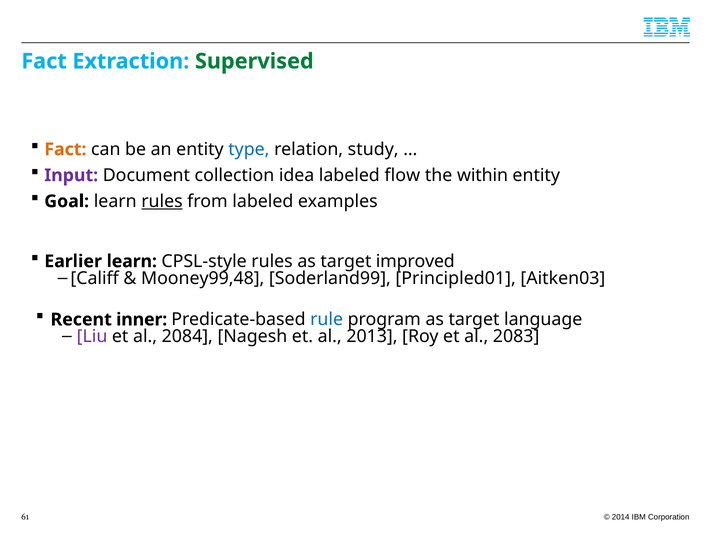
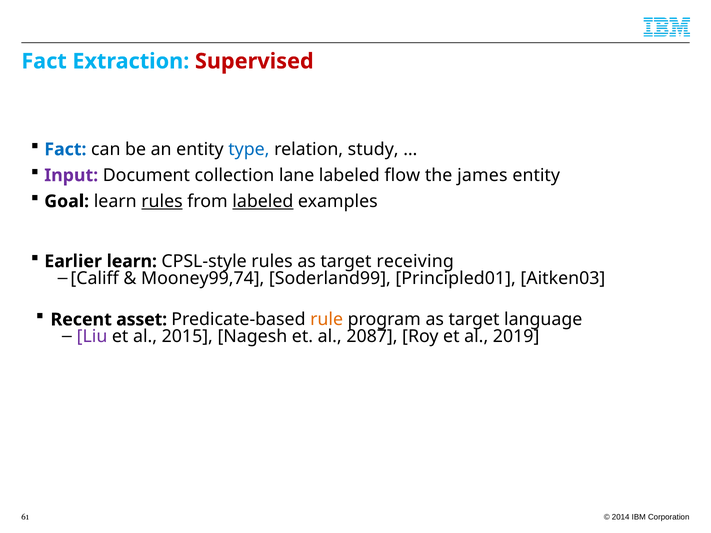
Supervised colour: green -> red
Fact at (65, 149) colour: orange -> blue
idea: idea -> lane
within: within -> james
labeled at (263, 201) underline: none -> present
improved: improved -> receiving
Mooney99,48: Mooney99,48 -> Mooney99,74
inner: inner -> asset
rule colour: blue -> orange
2084: 2084 -> 2015
2013: 2013 -> 2087
2083: 2083 -> 2019
